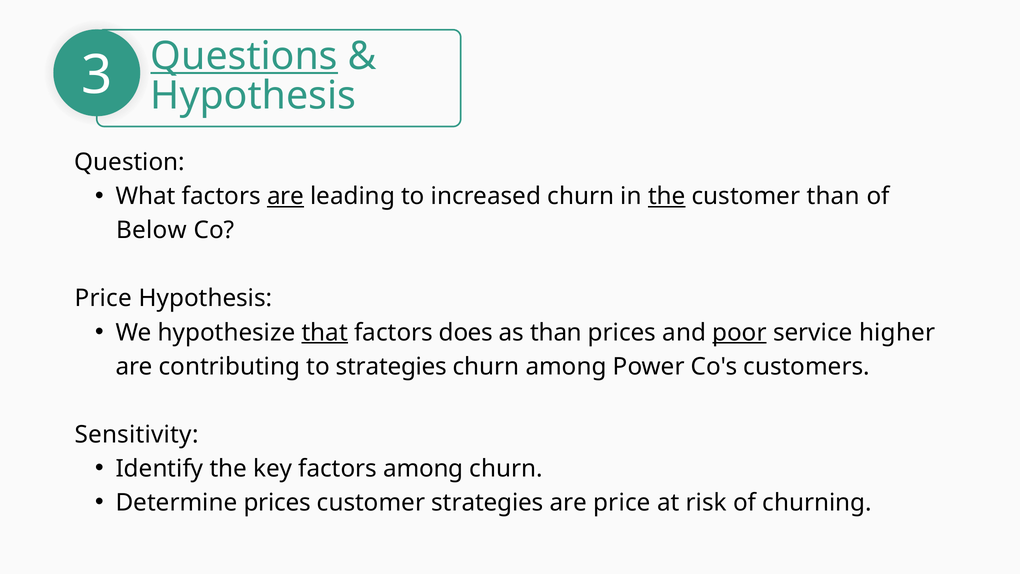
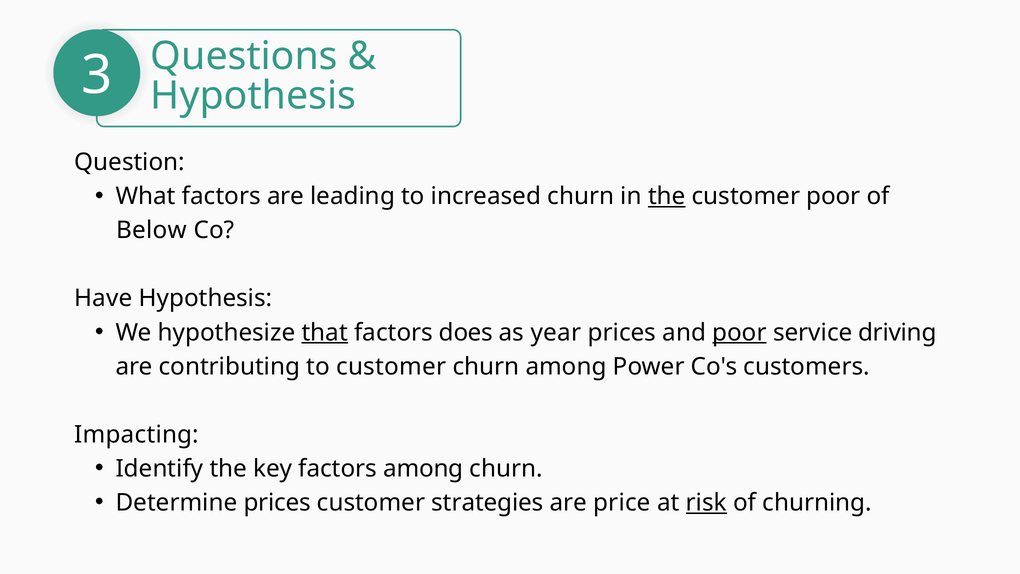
Questions underline: present -> none
are at (286, 196) underline: present -> none
customer than: than -> poor
Price at (103, 298): Price -> Have
as than: than -> year
higher: higher -> driving
to strategies: strategies -> customer
Sensitivity: Sensitivity -> Impacting
risk underline: none -> present
